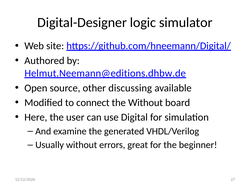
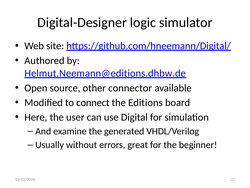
discussing: discussing -> connector
the Without: Without -> Editions
